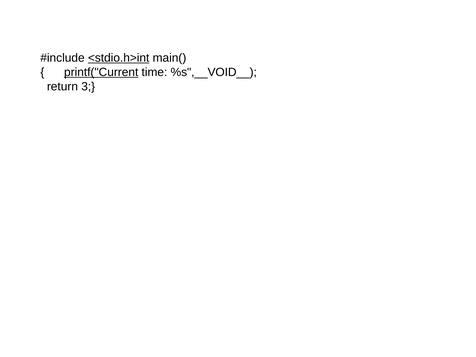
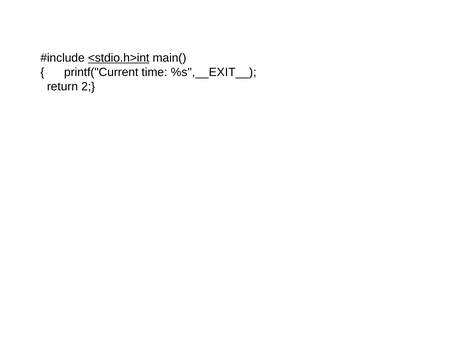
printf("Current underline: present -> none
%s",__VOID__: %s",__VOID__ -> %s",__EXIT__
3: 3 -> 2
